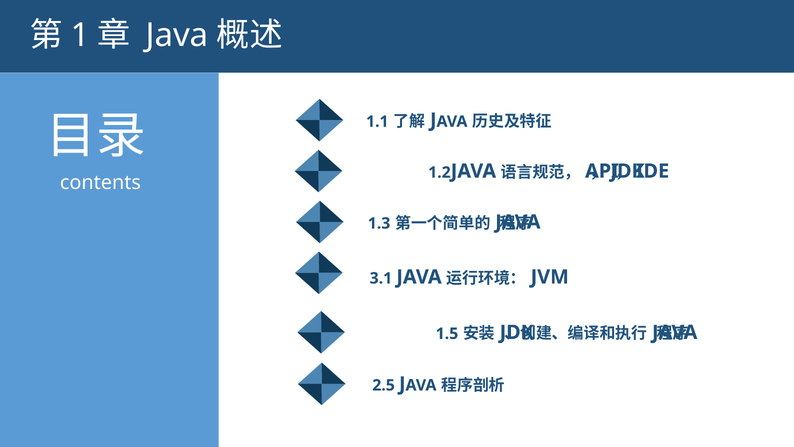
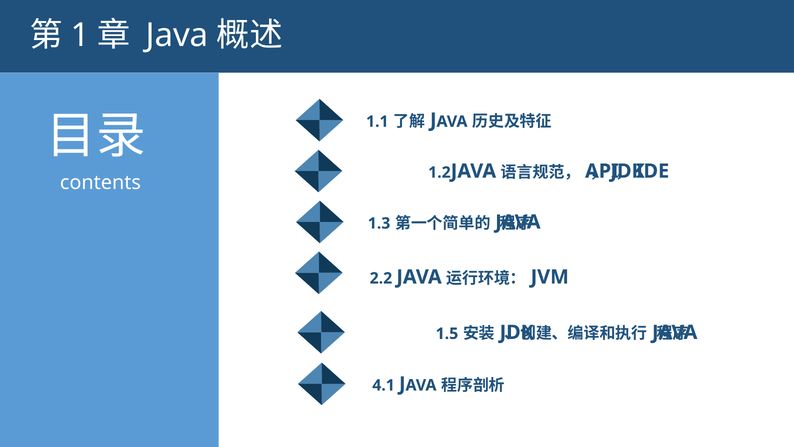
3.1: 3.1 -> 2.2
2.5: 2.5 -> 4.1
